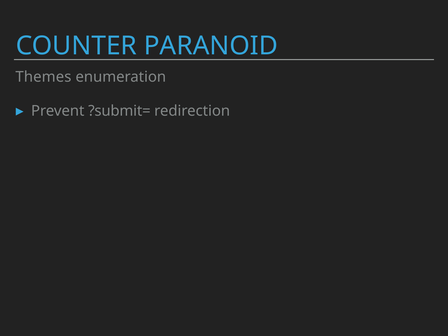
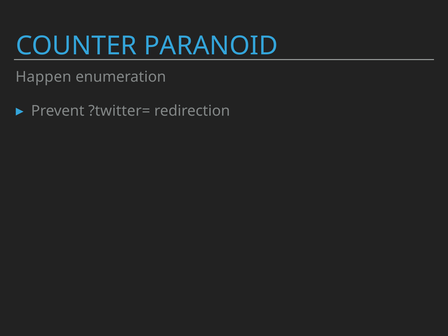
Themes: Themes -> Happen
?submit=: ?submit= -> ?twitter=
